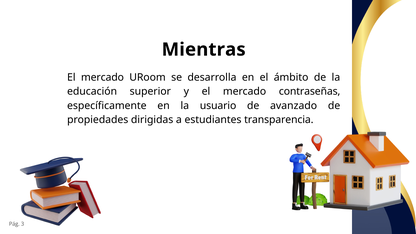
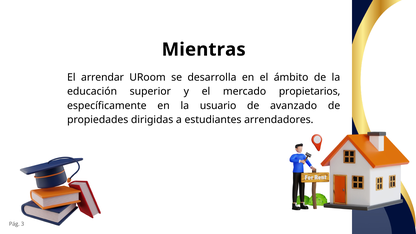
mercado at (103, 78): mercado -> arrendar
contraseñas: contraseñas -> propietarios
transparencia: transparencia -> arrendadores
